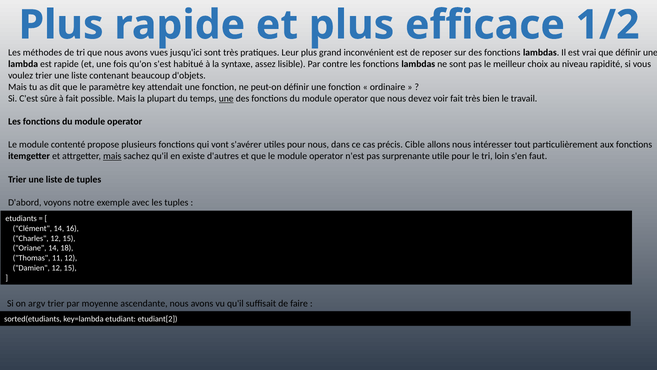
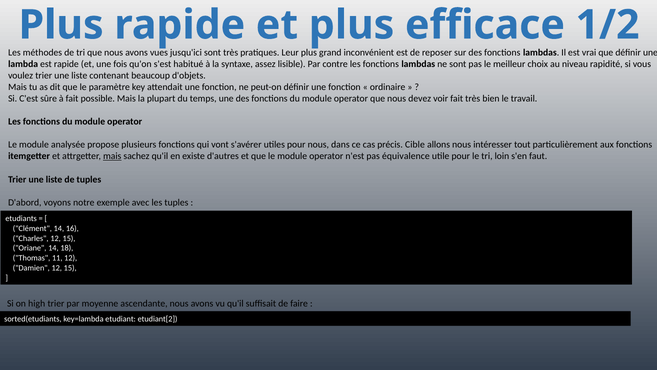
une at (226, 99) underline: present -> none
contenté: contenté -> analysée
surprenante: surprenante -> équivalence
argv: argv -> high
